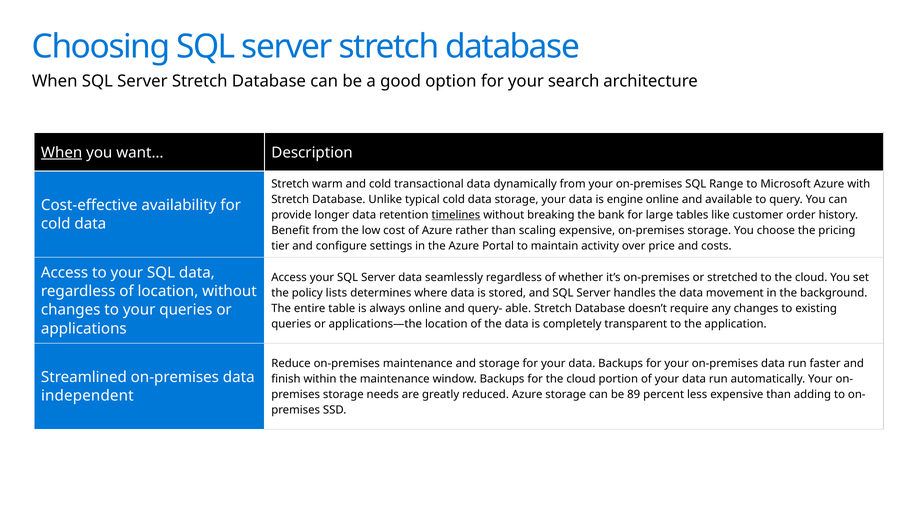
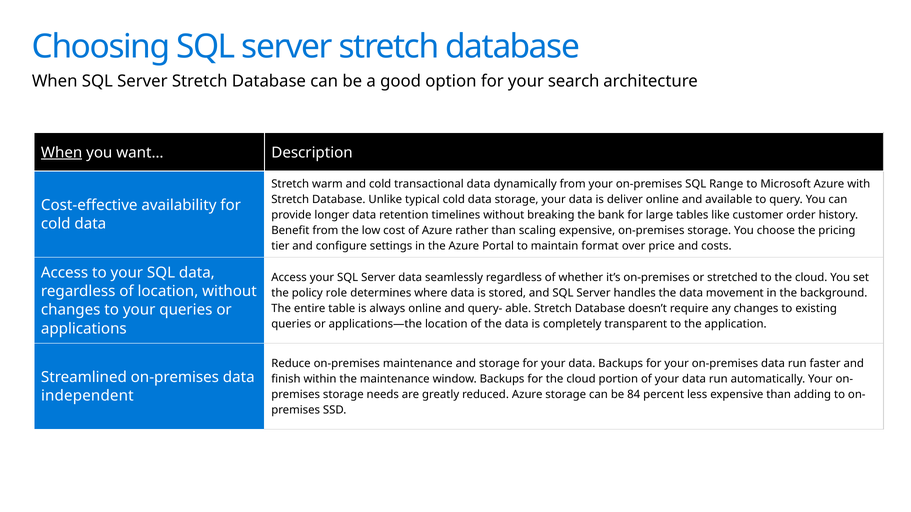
engine: engine -> deliver
timelines underline: present -> none
activity: activity -> format
lists: lists -> role
89: 89 -> 84
